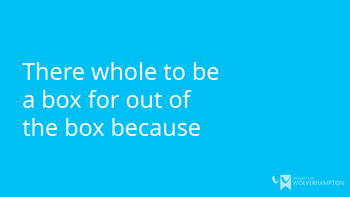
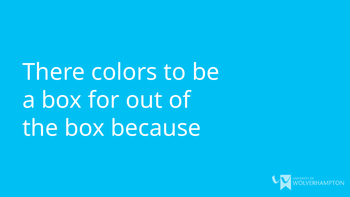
whole: whole -> colors
